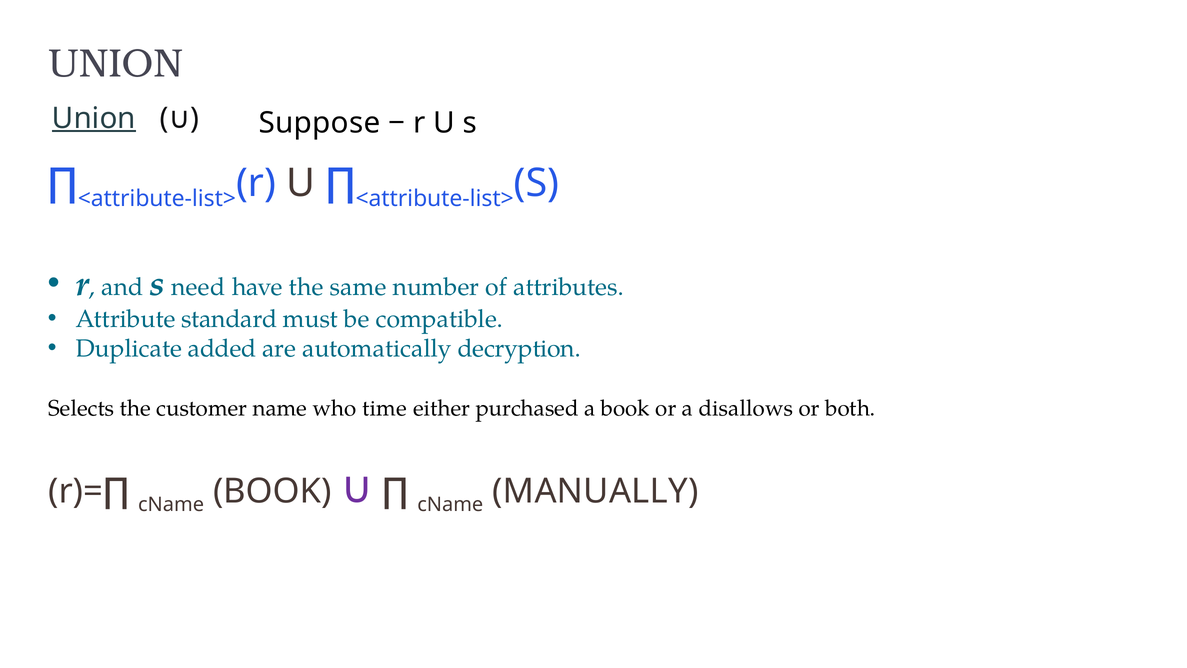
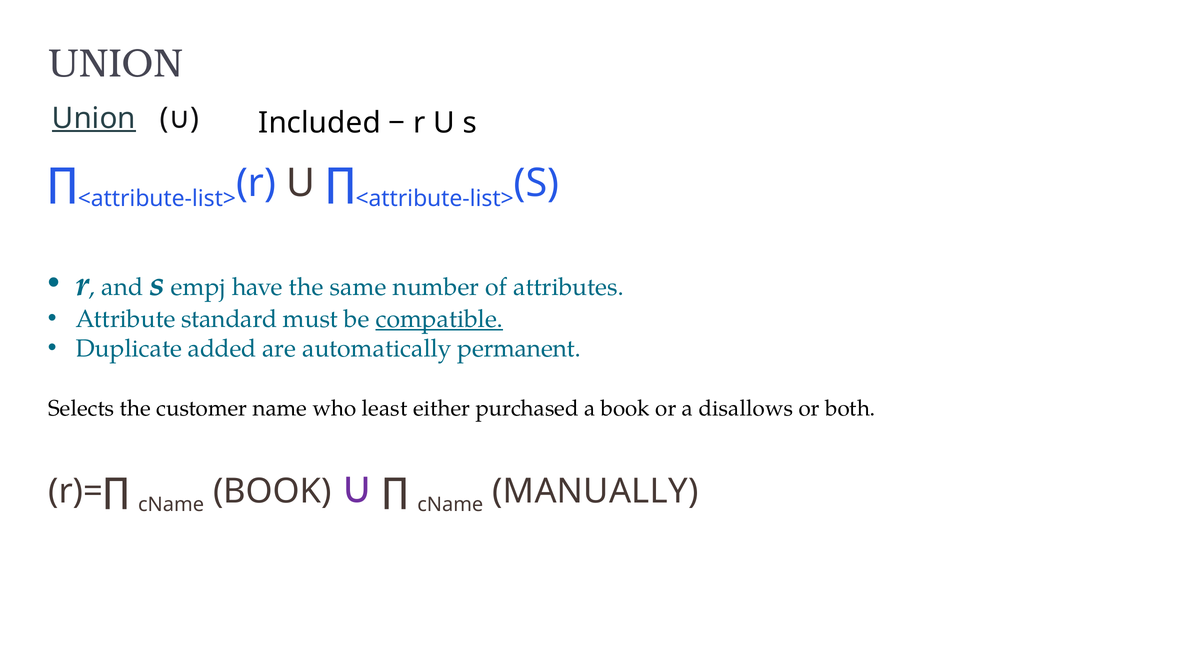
Suppose: Suppose -> Included
need: need -> empj
compatible underline: none -> present
decryption: decryption -> permanent
time: time -> least
